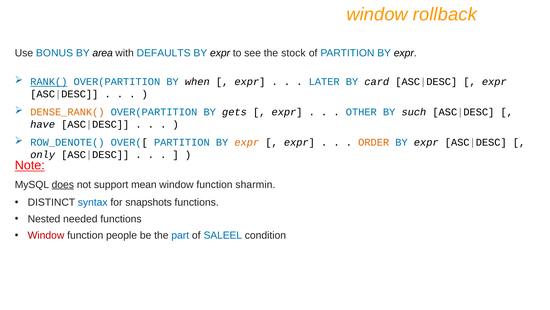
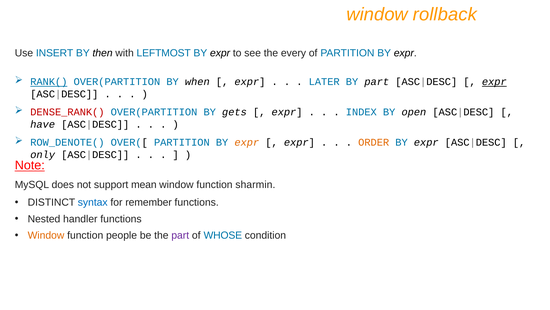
BONUS: BONUS -> INSERT
area: area -> then
DEFAULTS: DEFAULTS -> LEFTMOST
stock: stock -> every
BY card: card -> part
expr at (494, 82) underline: none -> present
DENSE_RANK( colour: orange -> red
OTHER: OTHER -> INDEX
such: such -> open
does underline: present -> none
snapshots: snapshots -> remember
needed: needed -> handler
Window at (46, 235) colour: red -> orange
part at (180, 235) colour: blue -> purple
SALEEL: SALEEL -> WHOSE
